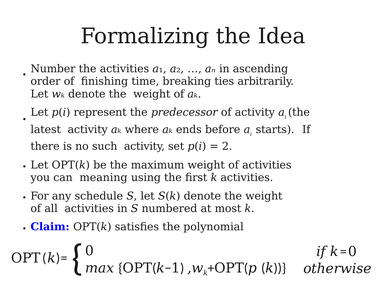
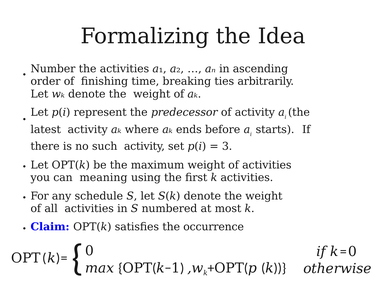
2: 2 -> 3
polynomial: polynomial -> occurrence
